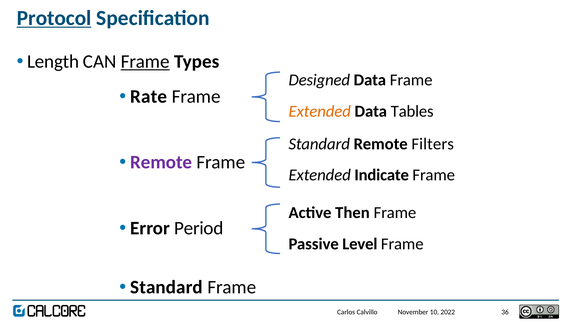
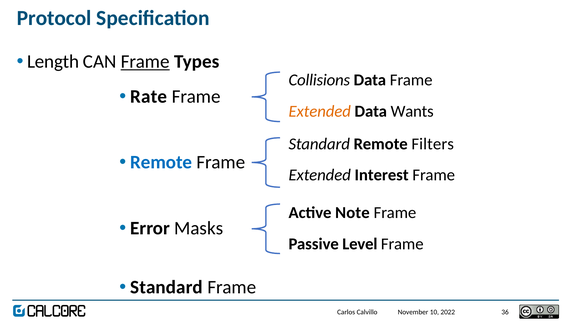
Protocol underline: present -> none
Designed: Designed -> Collisions
Tables: Tables -> Wants
Remote at (161, 162) colour: purple -> blue
Indicate: Indicate -> Interest
Then: Then -> Note
Period: Period -> Masks
